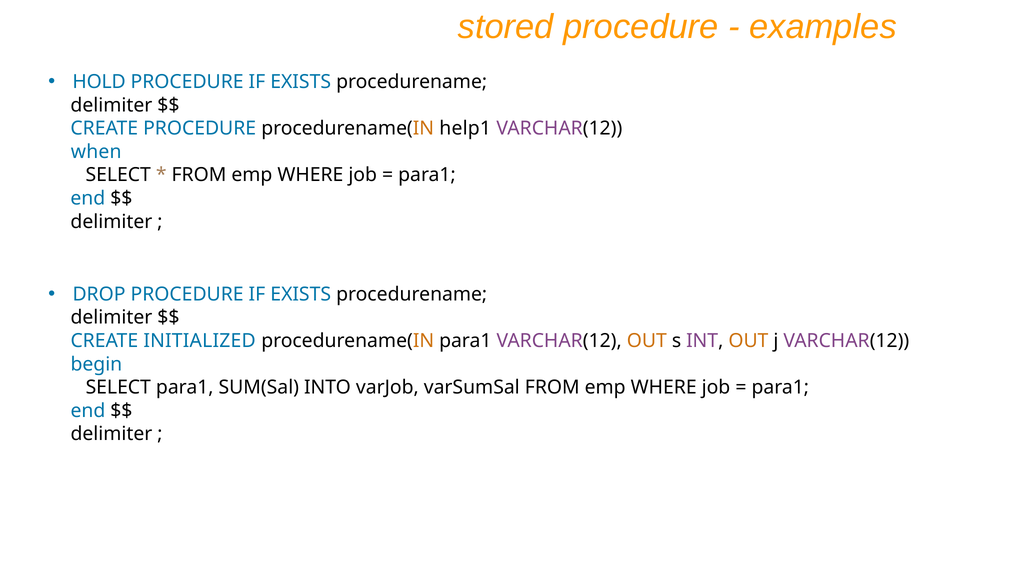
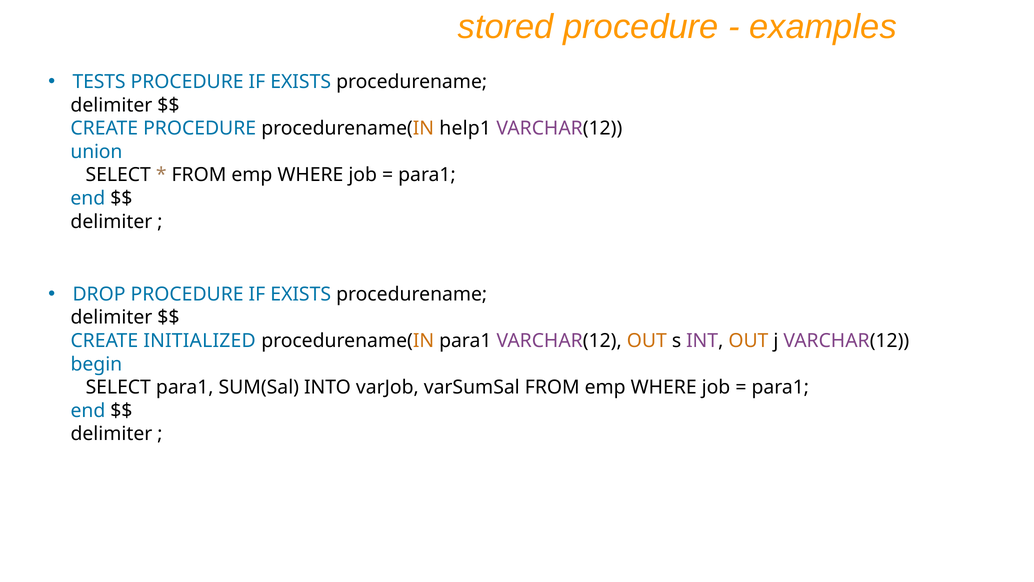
HOLD: HOLD -> TESTS
when: when -> union
